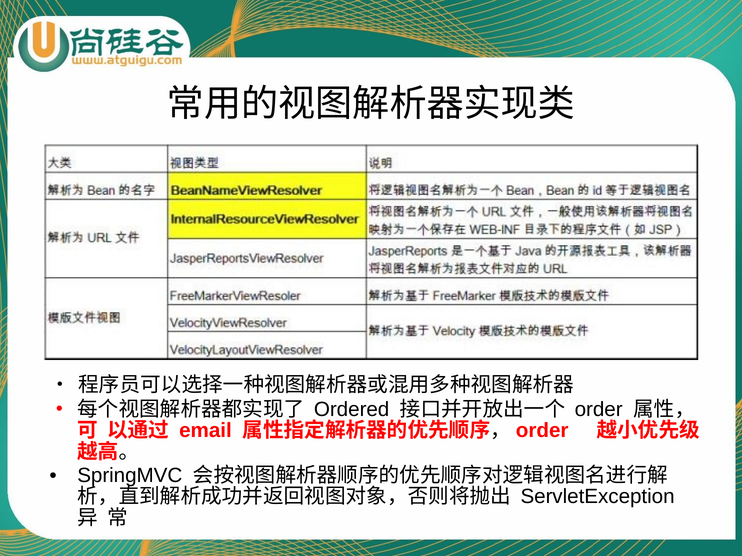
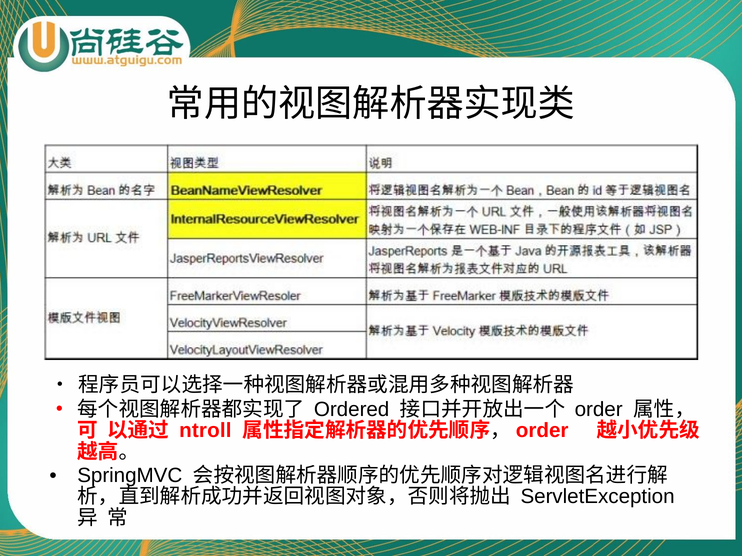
email: email -> ntroll
